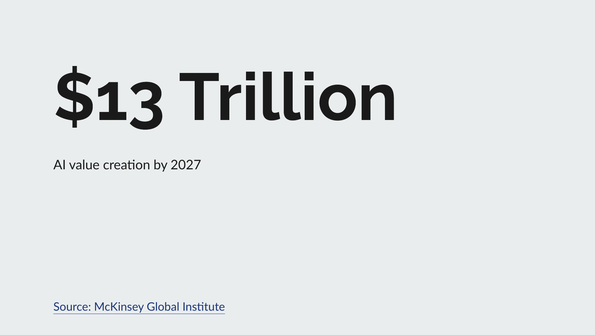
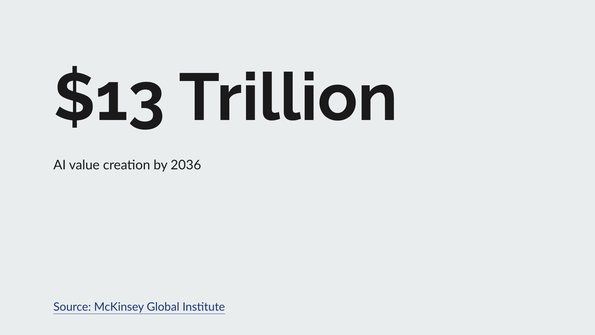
2027: 2027 -> 2036
